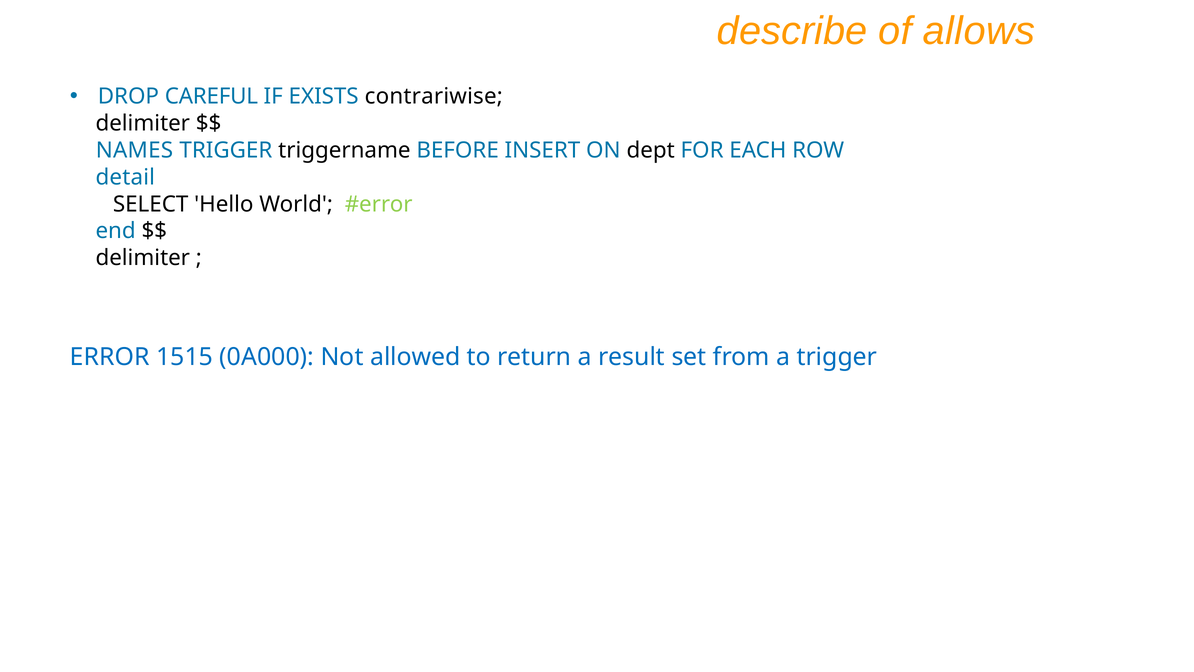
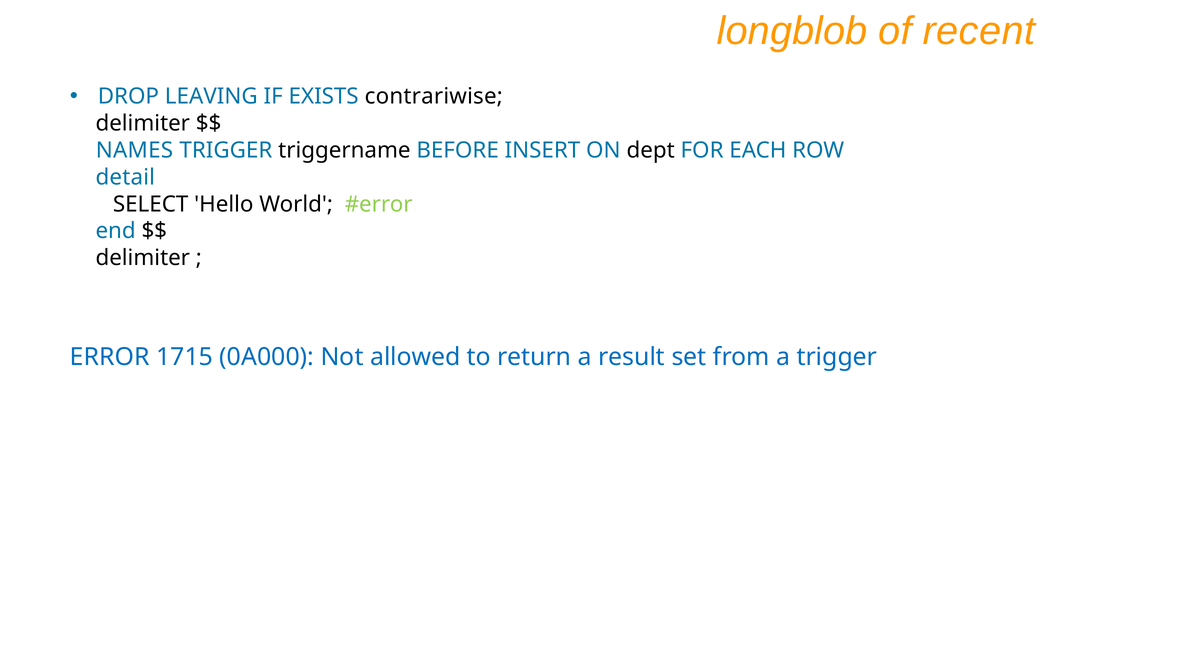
describe: describe -> longblob
allows: allows -> recent
CAREFUL: CAREFUL -> LEAVING
1515: 1515 -> 1715
